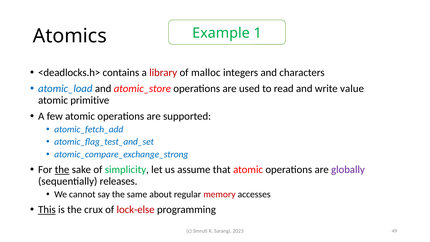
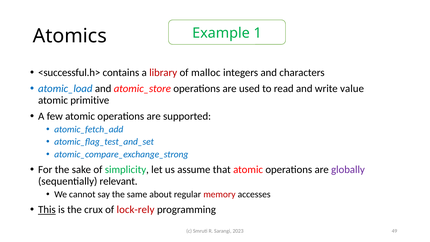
<deadlocks.h>: <deadlocks.h> -> <successful.h>
the at (62, 170) underline: present -> none
releases: releases -> relevant
lock-else: lock-else -> lock-rely
